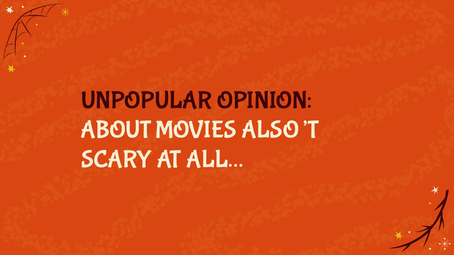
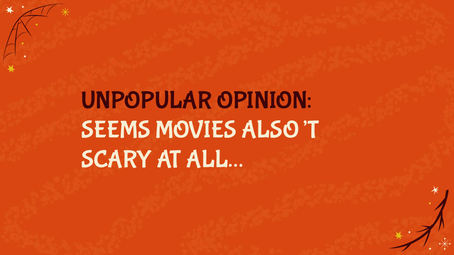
ABOUT: ABOUT -> SEEMS
